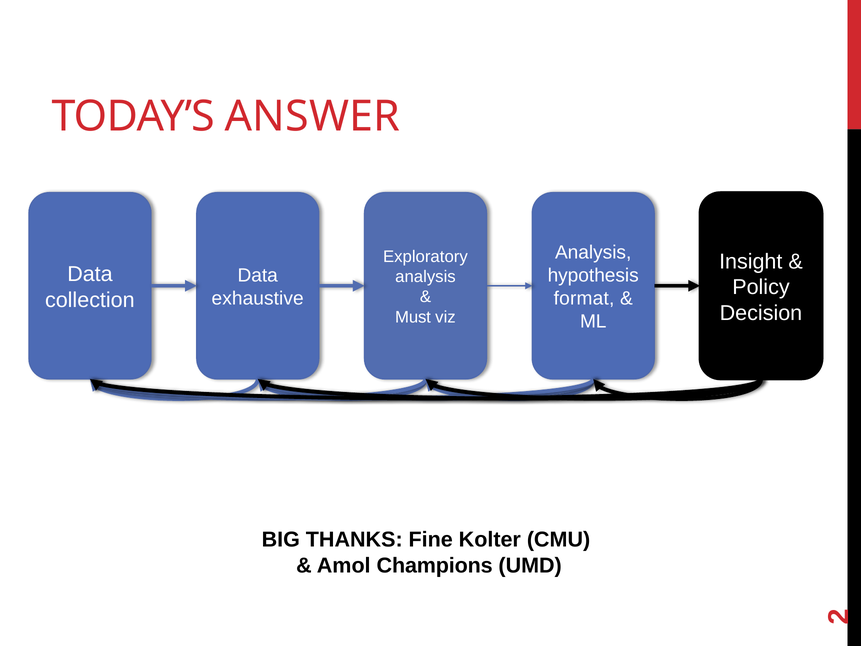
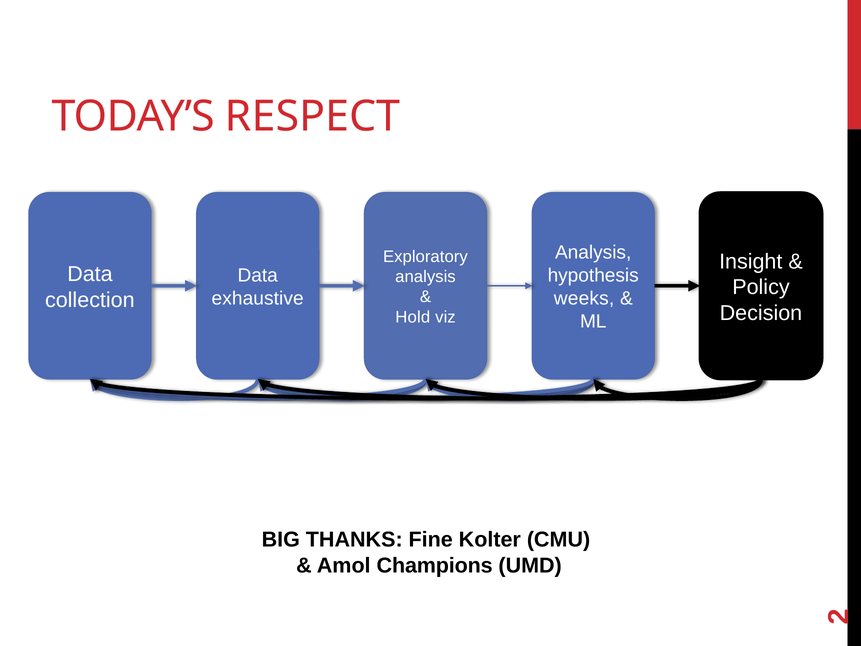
ANSWER: ANSWER -> RESPECT
format: format -> weeks
Must: Must -> Hold
